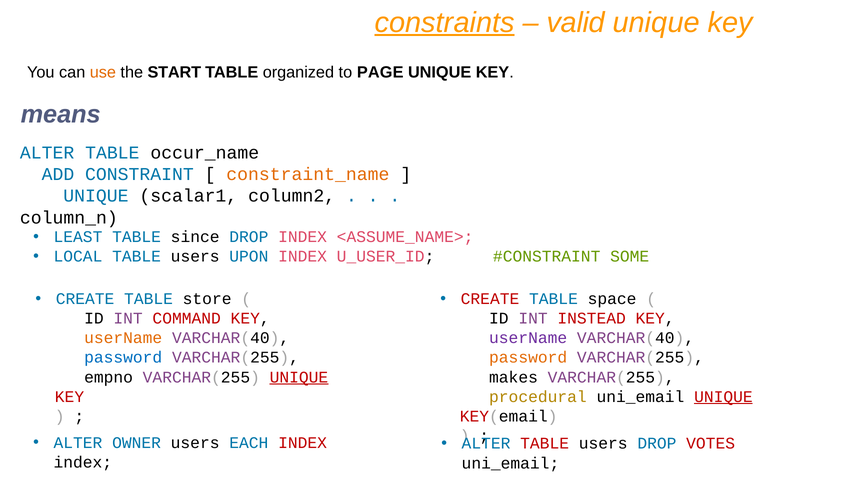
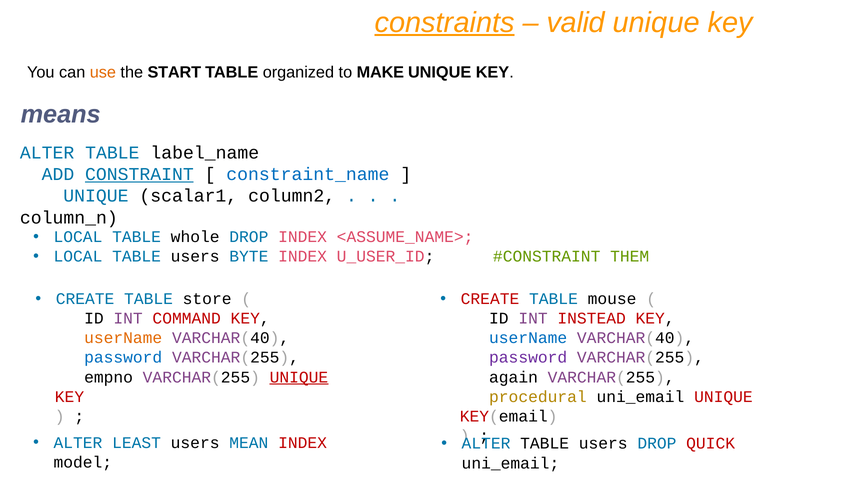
PAGE: PAGE -> MAKE
occur_name: occur_name -> label_name
CONSTRAINT underline: none -> present
constraint_name colour: orange -> blue
LEAST at (78, 237): LEAST -> LOCAL
since: since -> whole
UPON: UPON -> BYTE
SOME: SOME -> THEM
space: space -> mouse
userName at (528, 338) colour: purple -> blue
password at (528, 358) colour: orange -> purple
makes: makes -> again
UNIQUE at (723, 397) underline: present -> none
OWNER: OWNER -> LEAST
EACH: EACH -> MEAN
TABLE at (545, 444) colour: red -> black
VOTES: VOTES -> QUICK
index at (83, 463): index -> model
